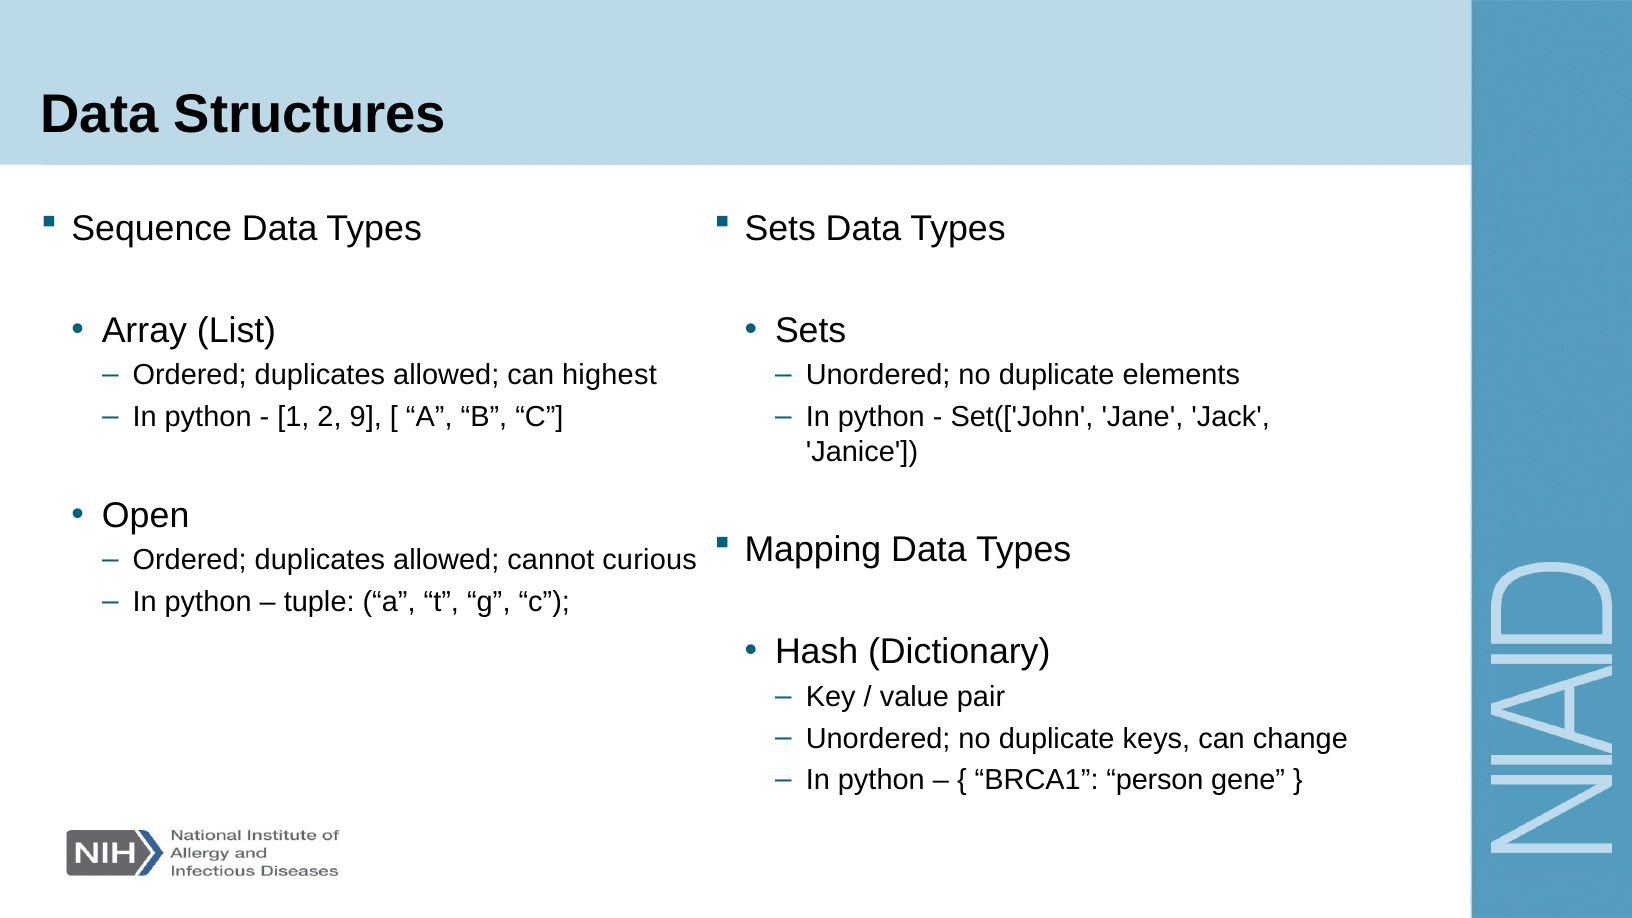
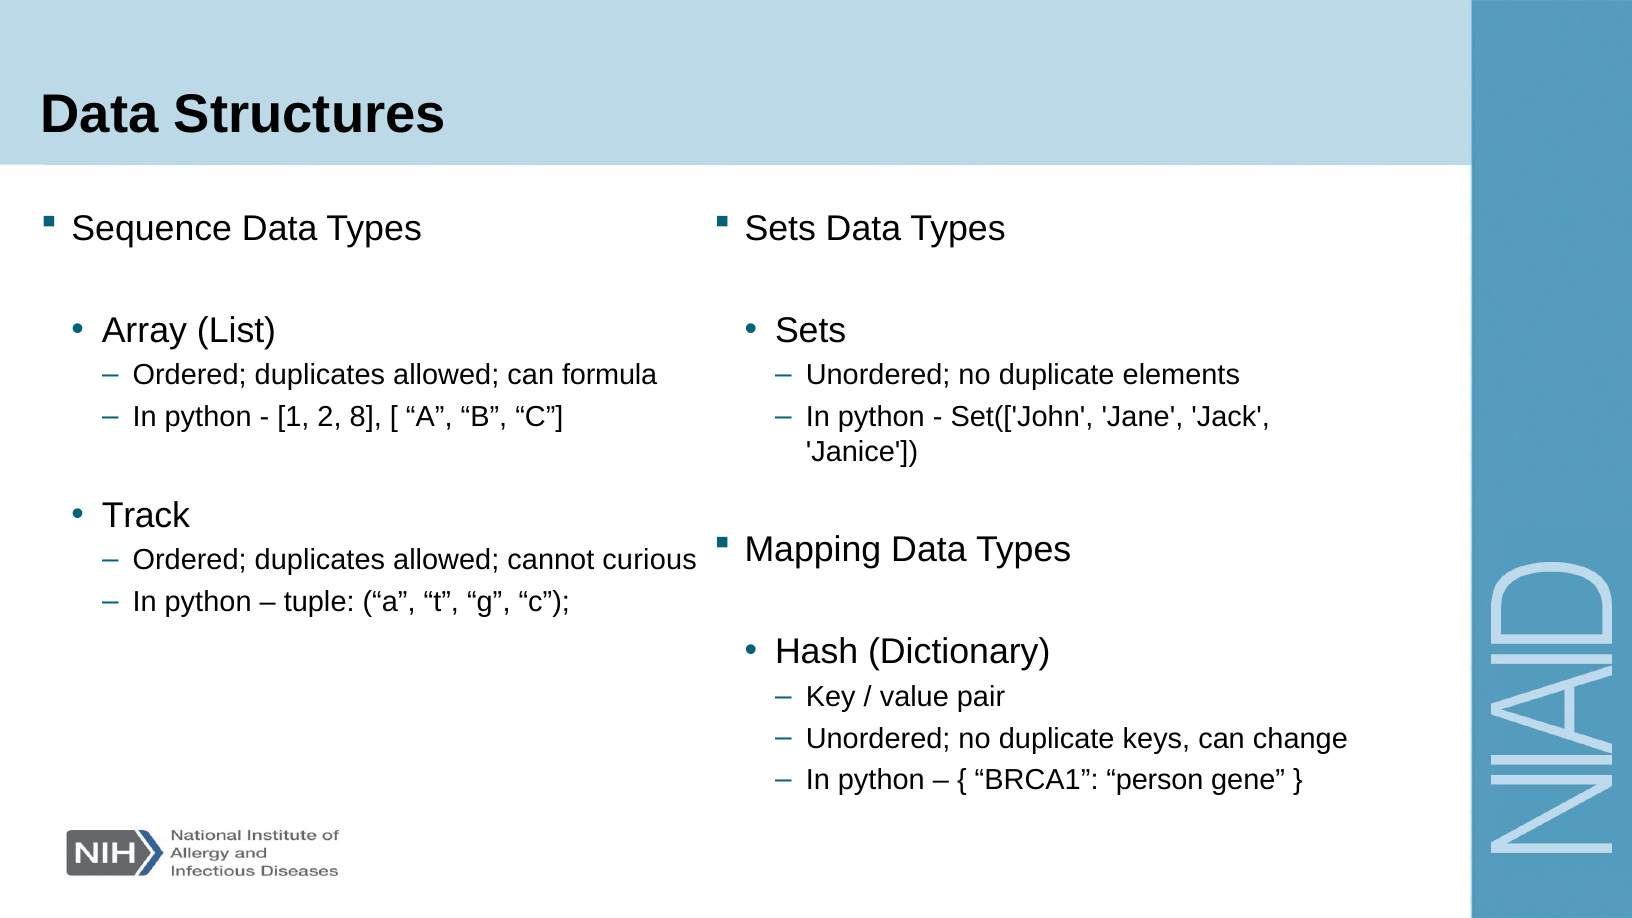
highest: highest -> formula
9: 9 -> 8
Open: Open -> Track
